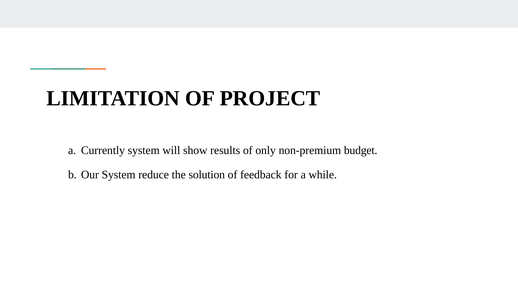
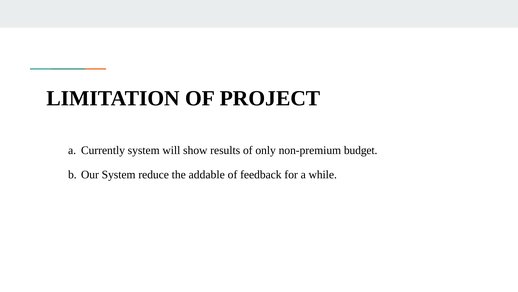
solution: solution -> addable
